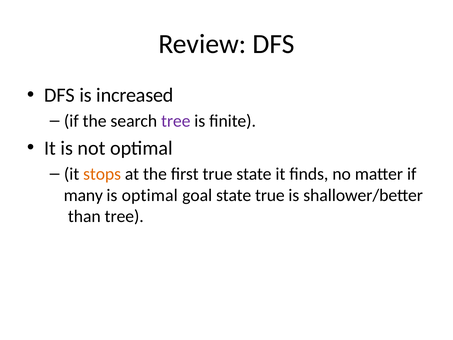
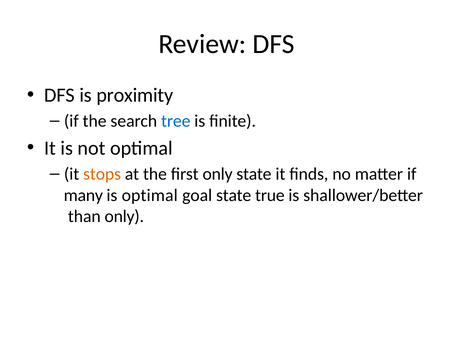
increased: increased -> proximity
tree at (176, 121) colour: purple -> blue
first true: true -> only
than tree: tree -> only
